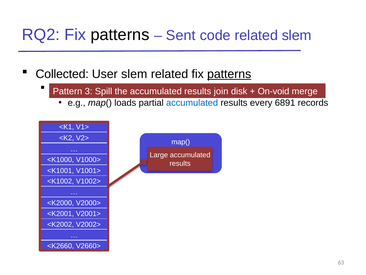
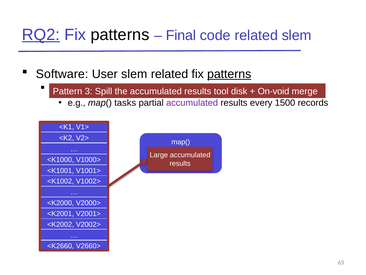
RQ2 underline: none -> present
Sent: Sent -> Final
Collected: Collected -> Software
join: join -> tool
loads: loads -> tasks
accumulated at (192, 103) colour: blue -> purple
6891: 6891 -> 1500
